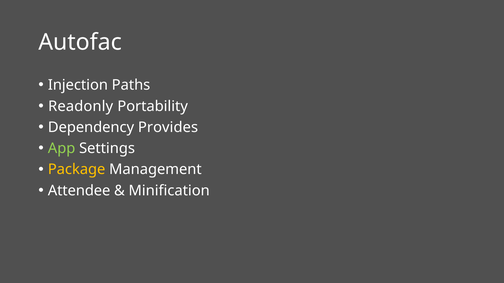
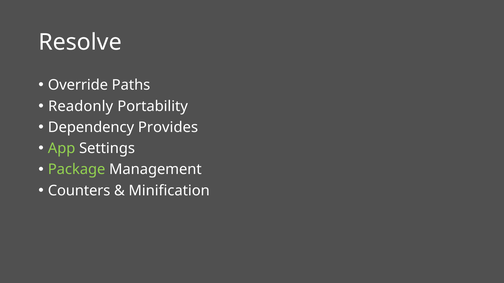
Autofac: Autofac -> Resolve
Injection: Injection -> Override
Package colour: yellow -> light green
Attendee: Attendee -> Counters
